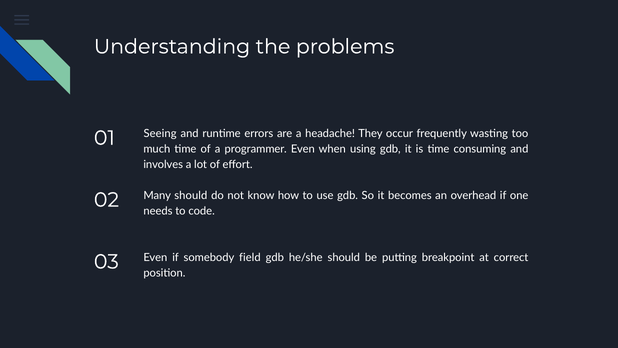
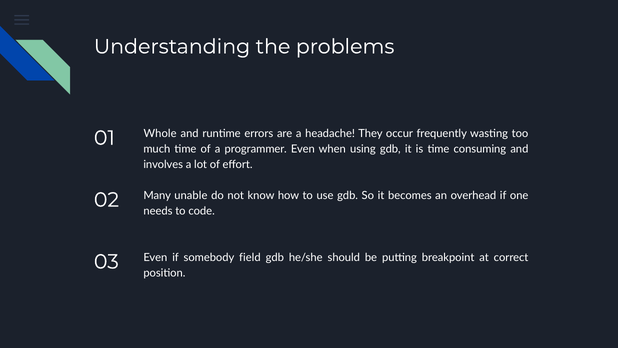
Seeing: Seeing -> Whole
Many should: should -> unable
